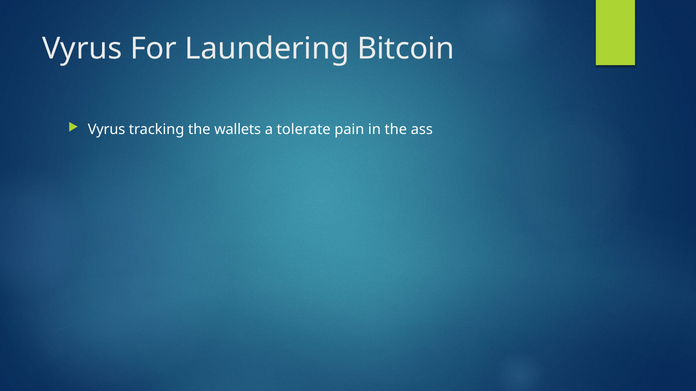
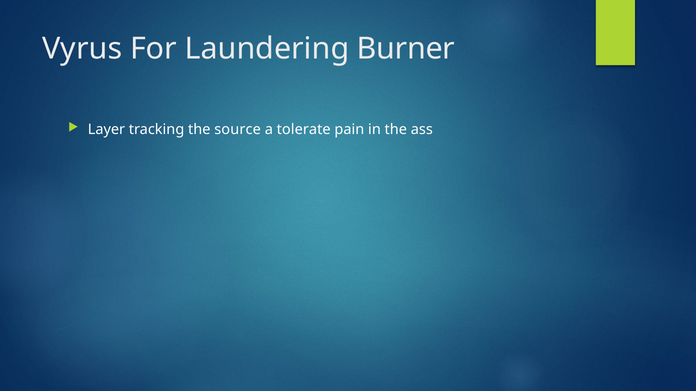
Bitcoin: Bitcoin -> Burner
Vyrus at (106, 130): Vyrus -> Layer
wallets: wallets -> source
